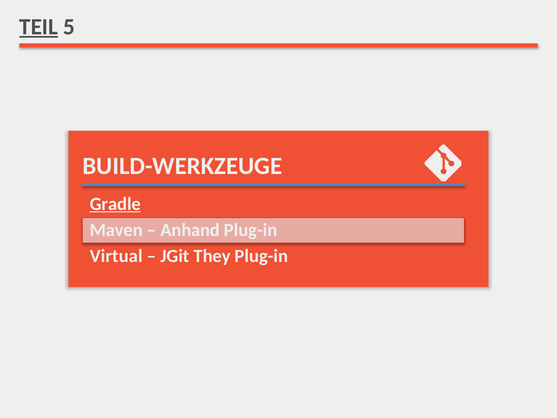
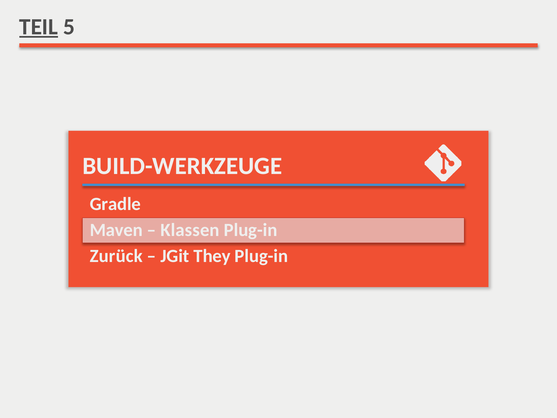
Gradle underline: present -> none
Anhand: Anhand -> Klassen
Virtual: Virtual -> Zurück
